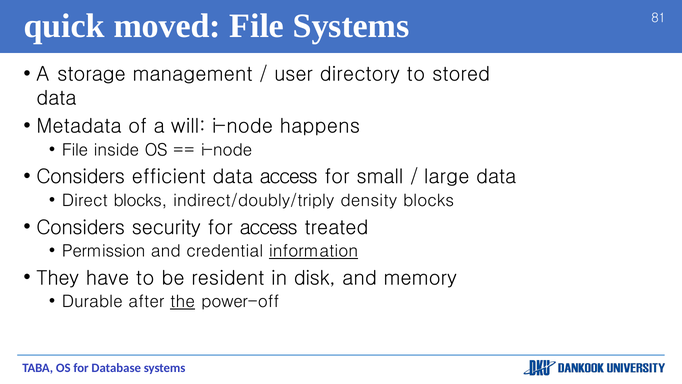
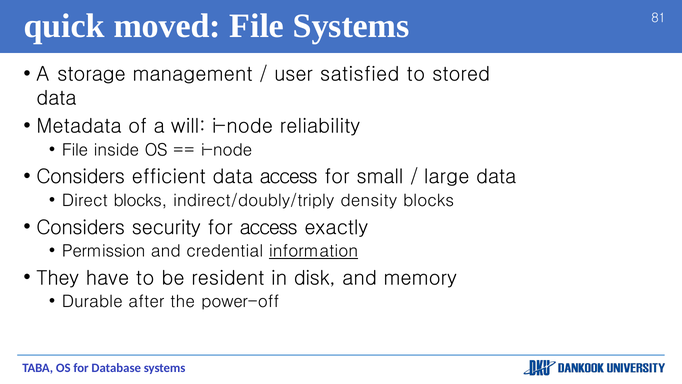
directory: directory -> satisfied
happens: happens -> reliability
treated: treated -> exactly
the underline: present -> none
